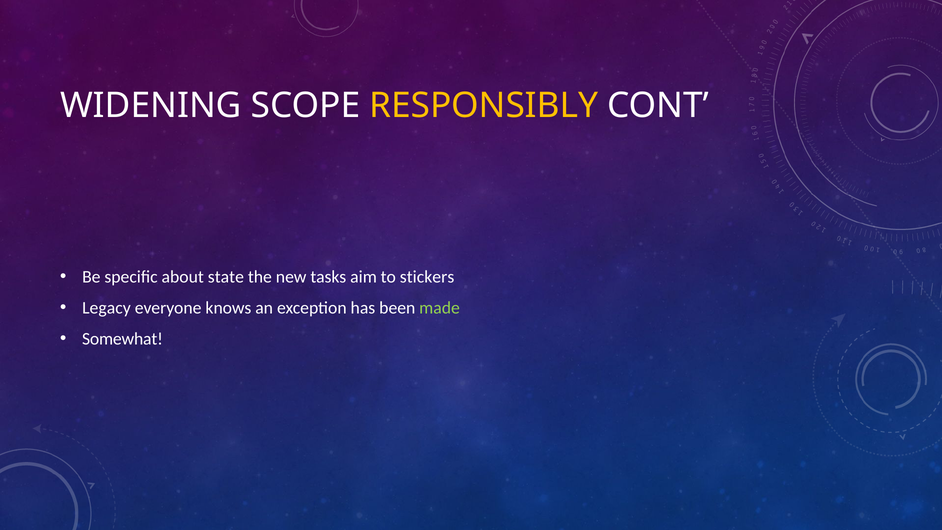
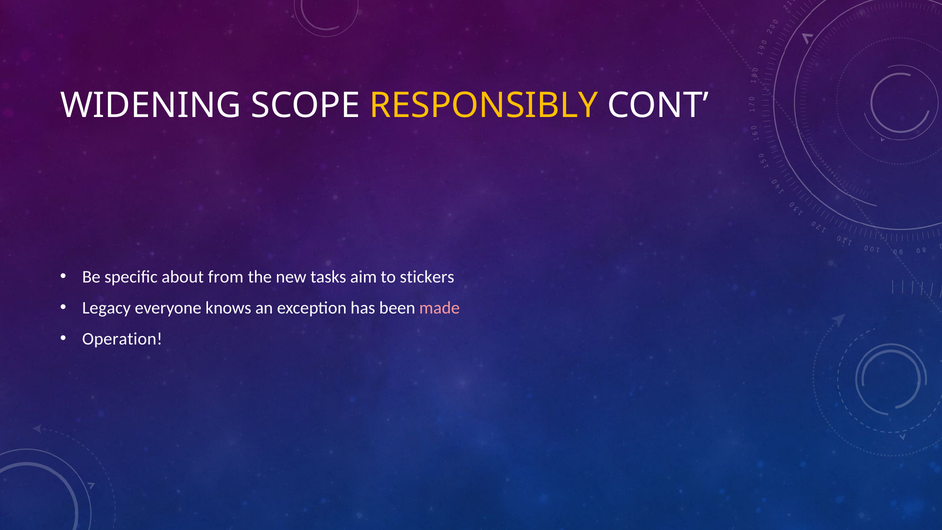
state: state -> from
made colour: light green -> pink
Somewhat: Somewhat -> Operation
